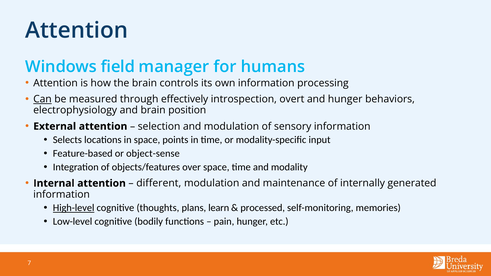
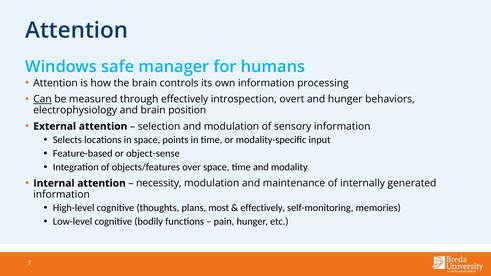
field: field -> safe
different: different -> necessity
High-level underline: present -> none
learn: learn -> most
processed at (263, 208): processed -> effectively
